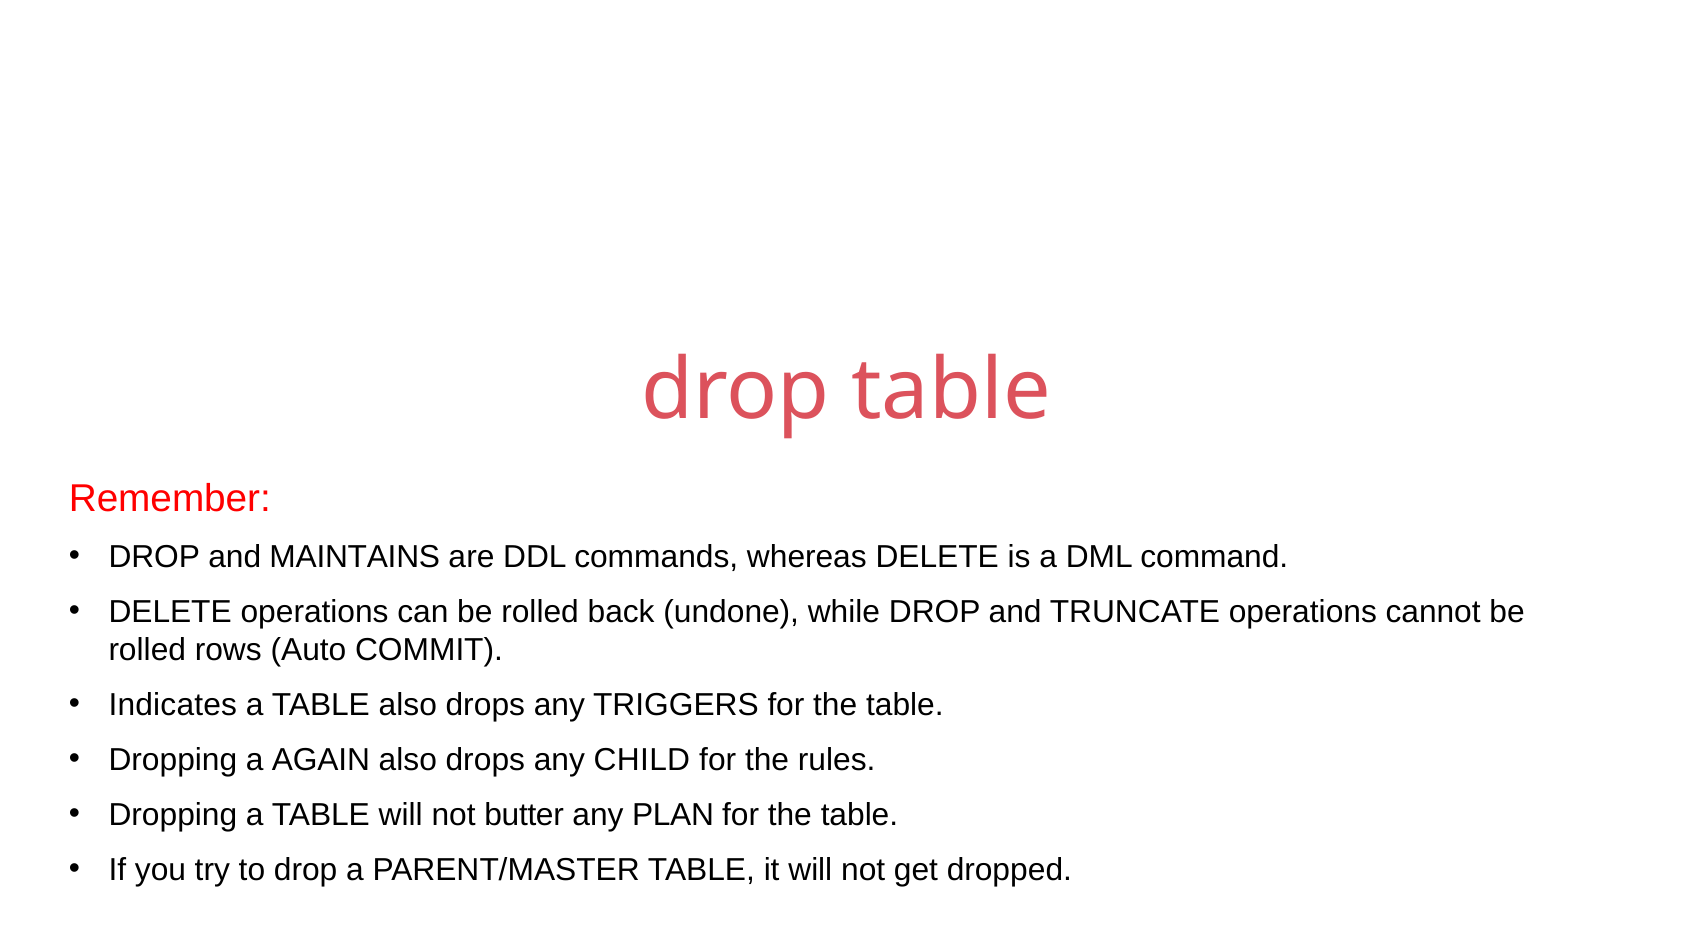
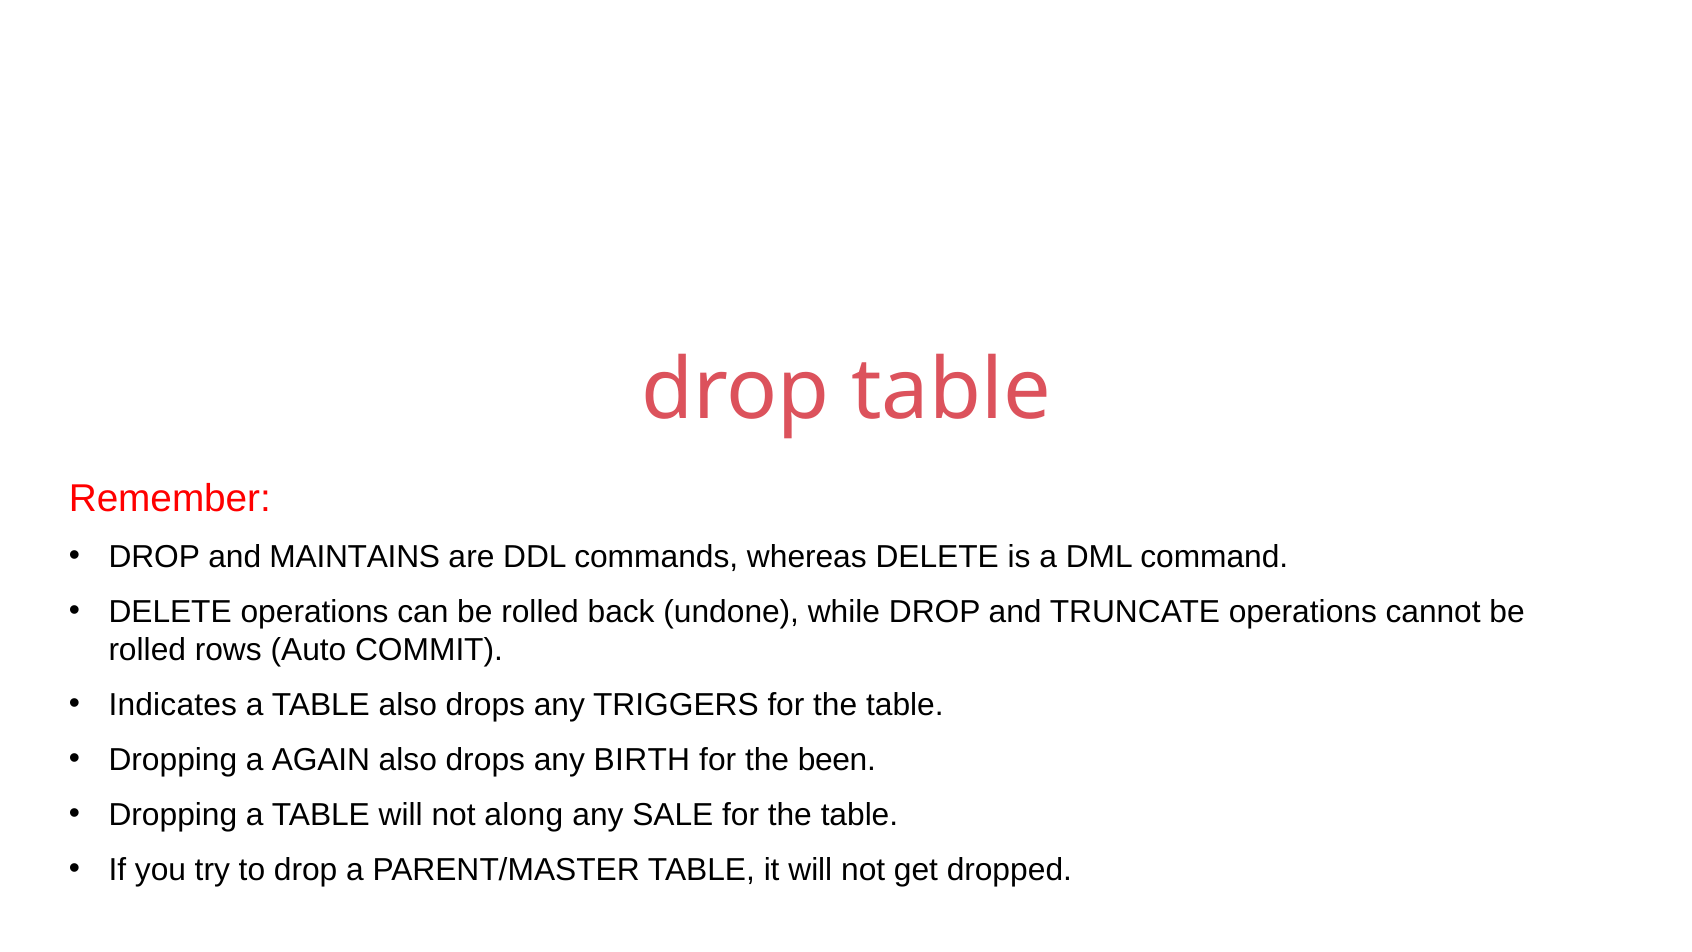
CHILD: CHILD -> BIRTH
rules: rules -> been
butter: butter -> along
PLAN: PLAN -> SALE
